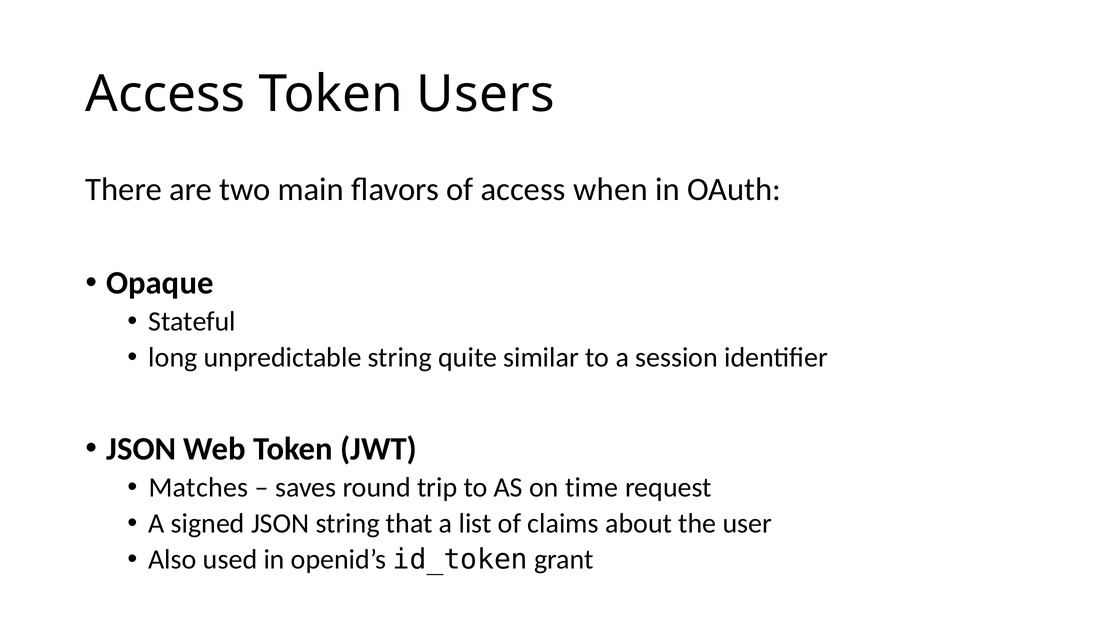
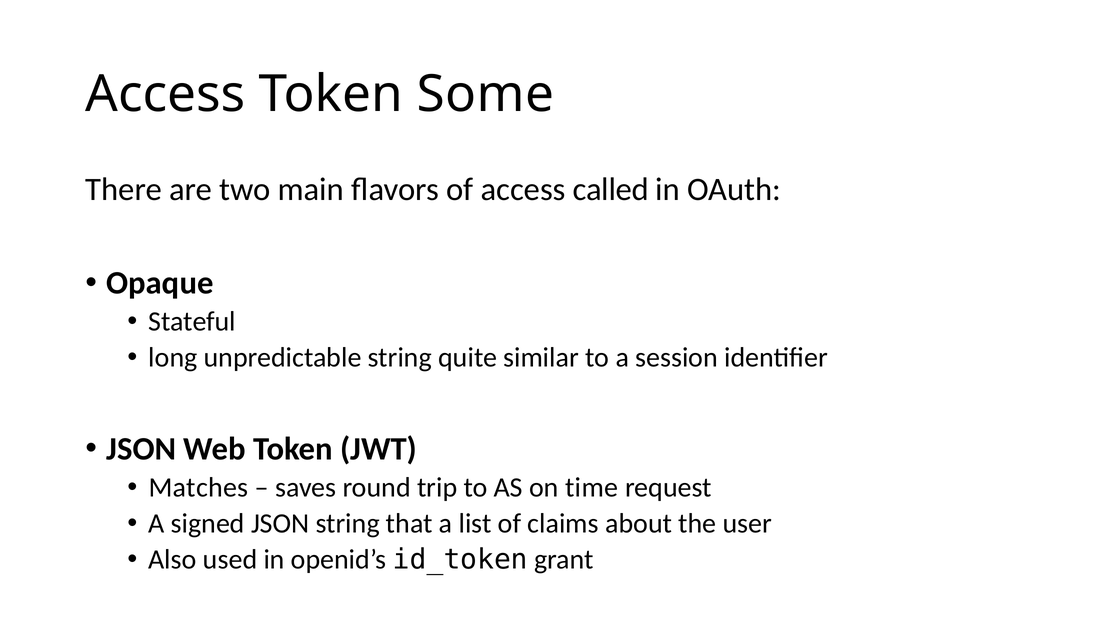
Users: Users -> Some
when: when -> called
